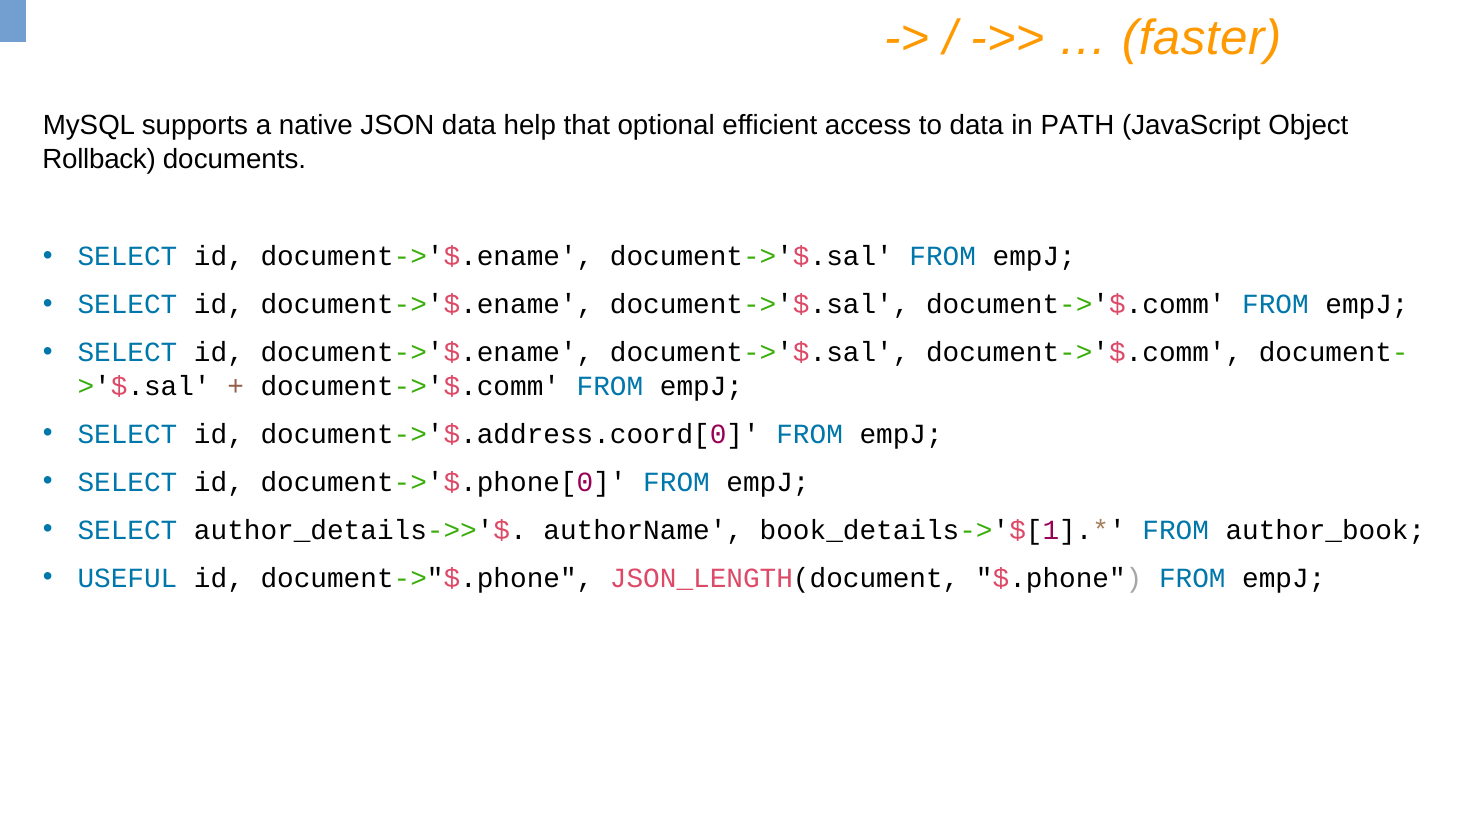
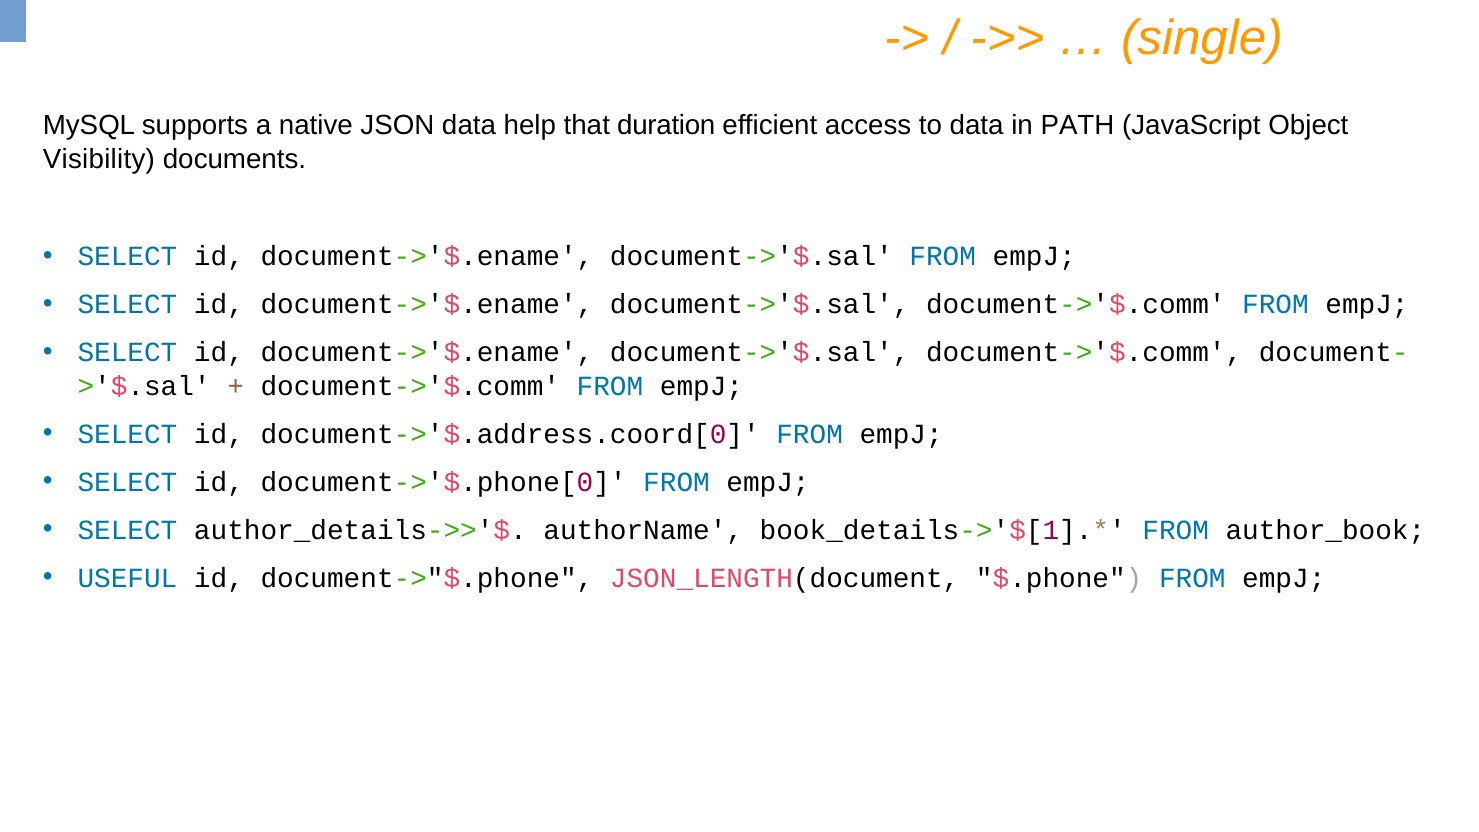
faster: faster -> single
optional: optional -> duration
Rollback: Rollback -> Visibility
